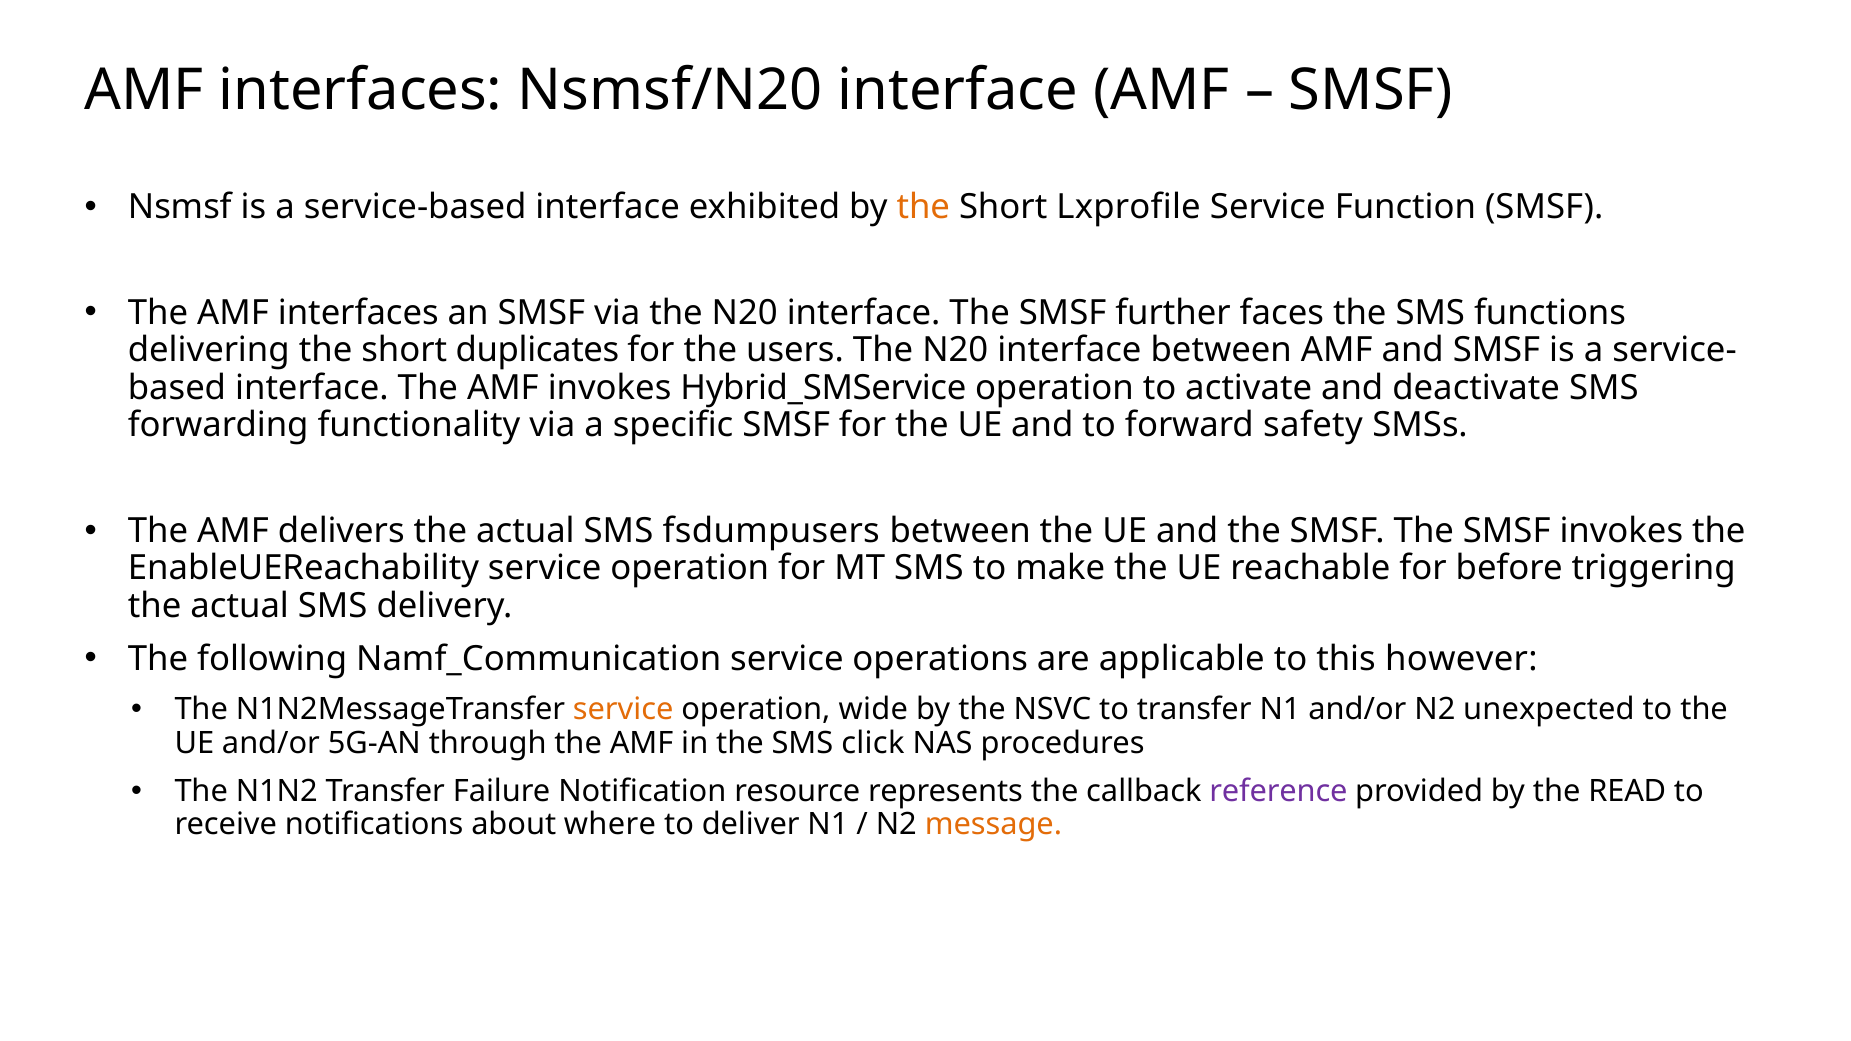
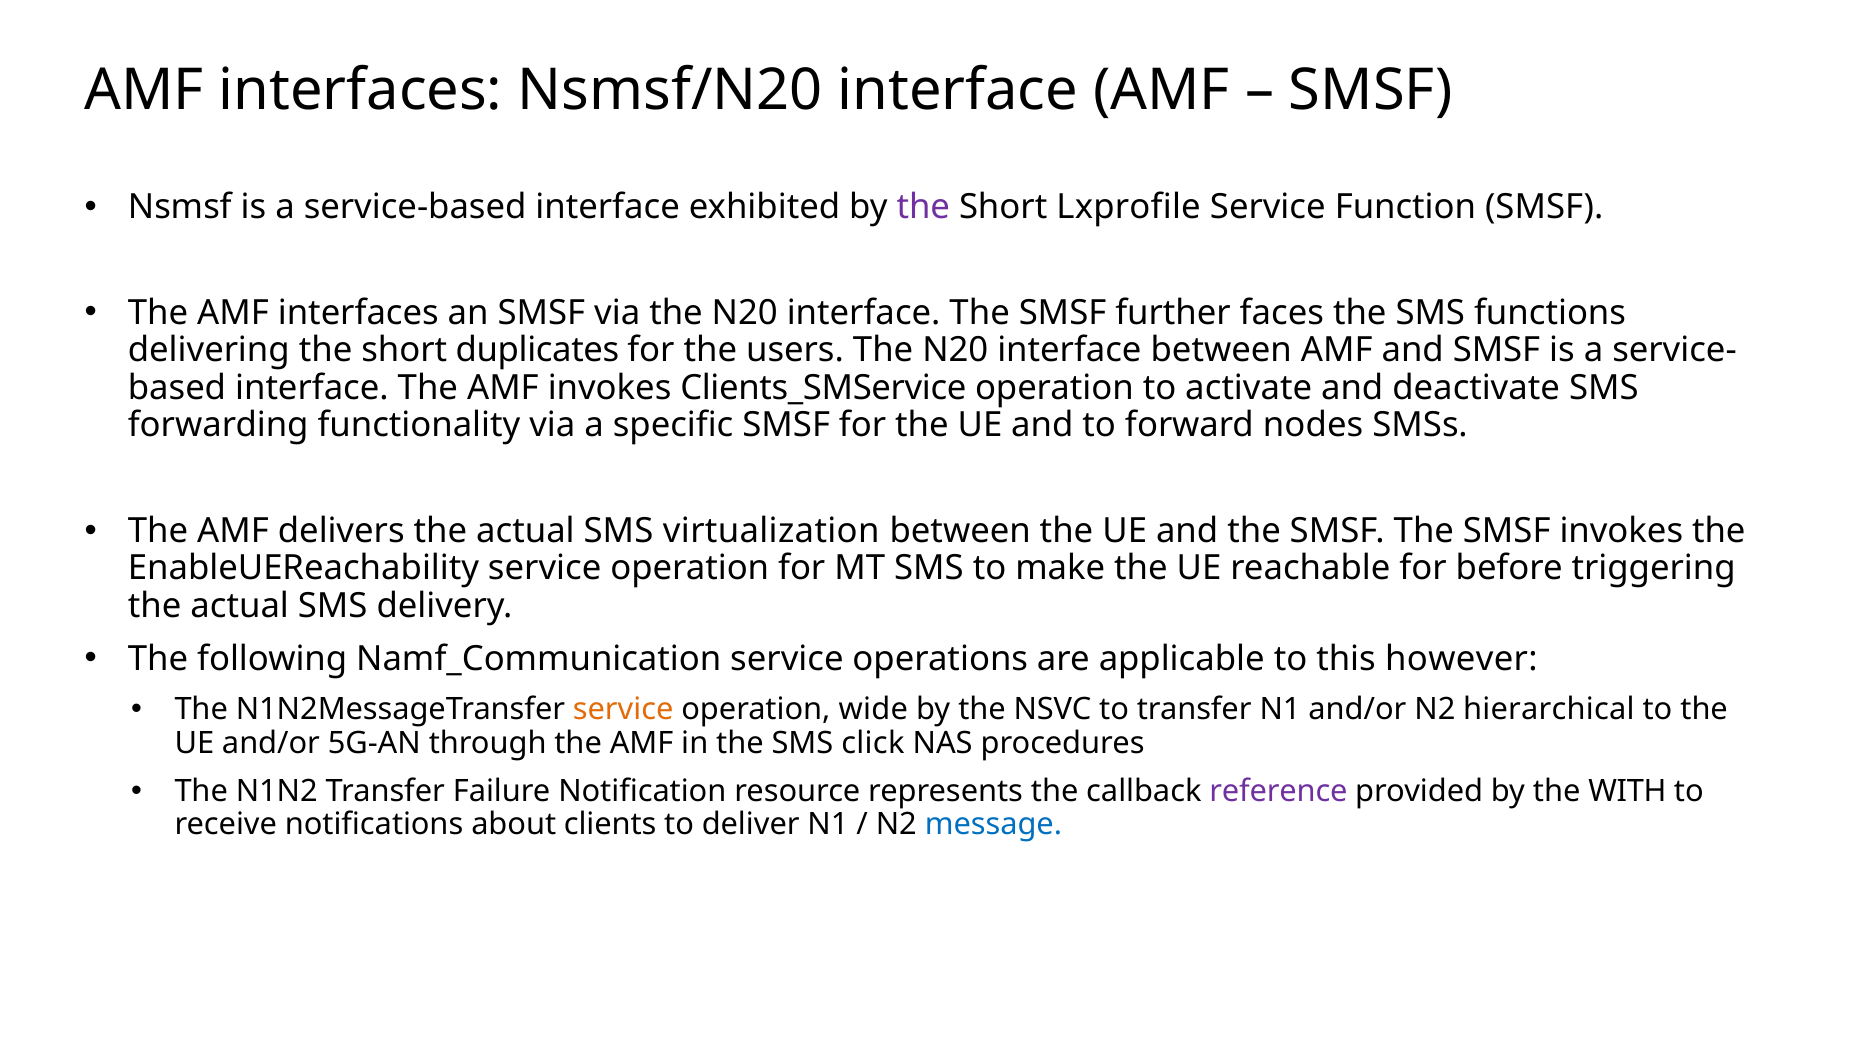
the at (923, 207) colour: orange -> purple
Hybrid_SMService: Hybrid_SMService -> Clients_SMService
safety: safety -> nodes
fsdumpusers: fsdumpusers -> virtualization
unexpected: unexpected -> hierarchical
READ: READ -> WITH
where: where -> clients
message colour: orange -> blue
